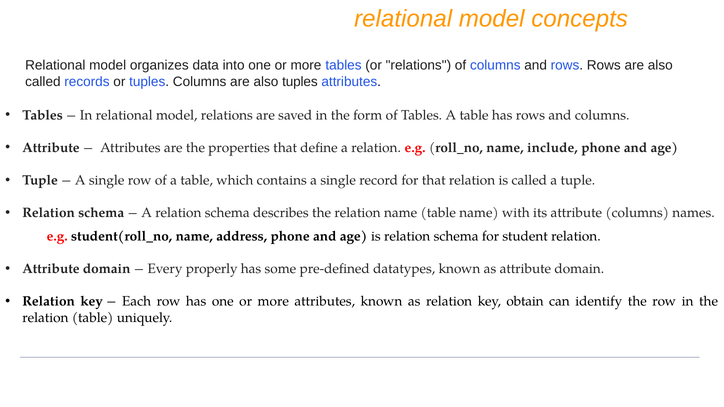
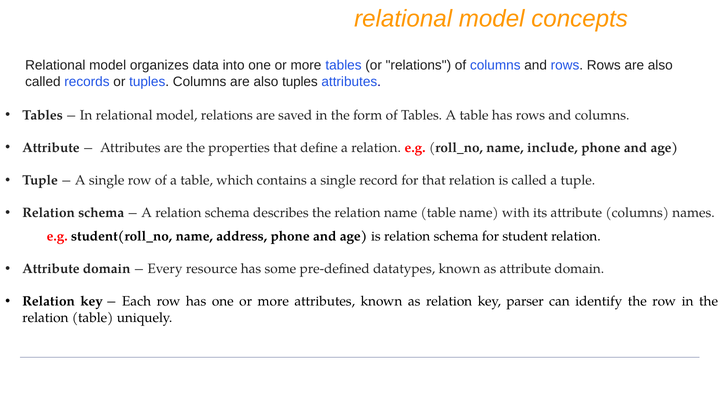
properly: properly -> resource
obtain: obtain -> parser
